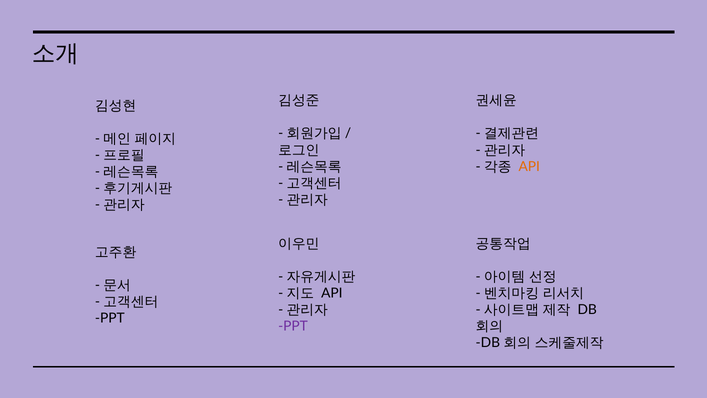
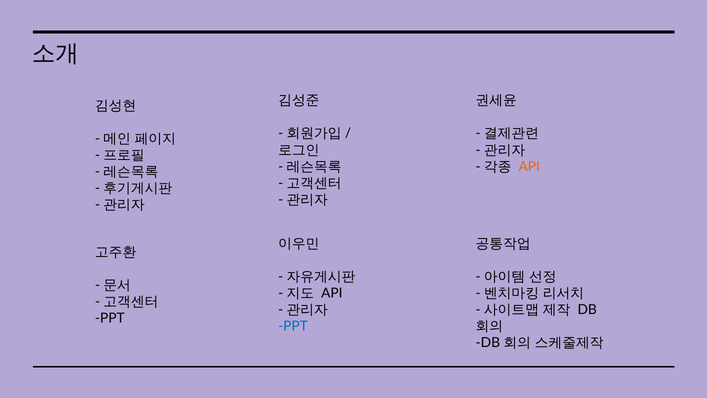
PPT at (293, 326) colour: purple -> blue
